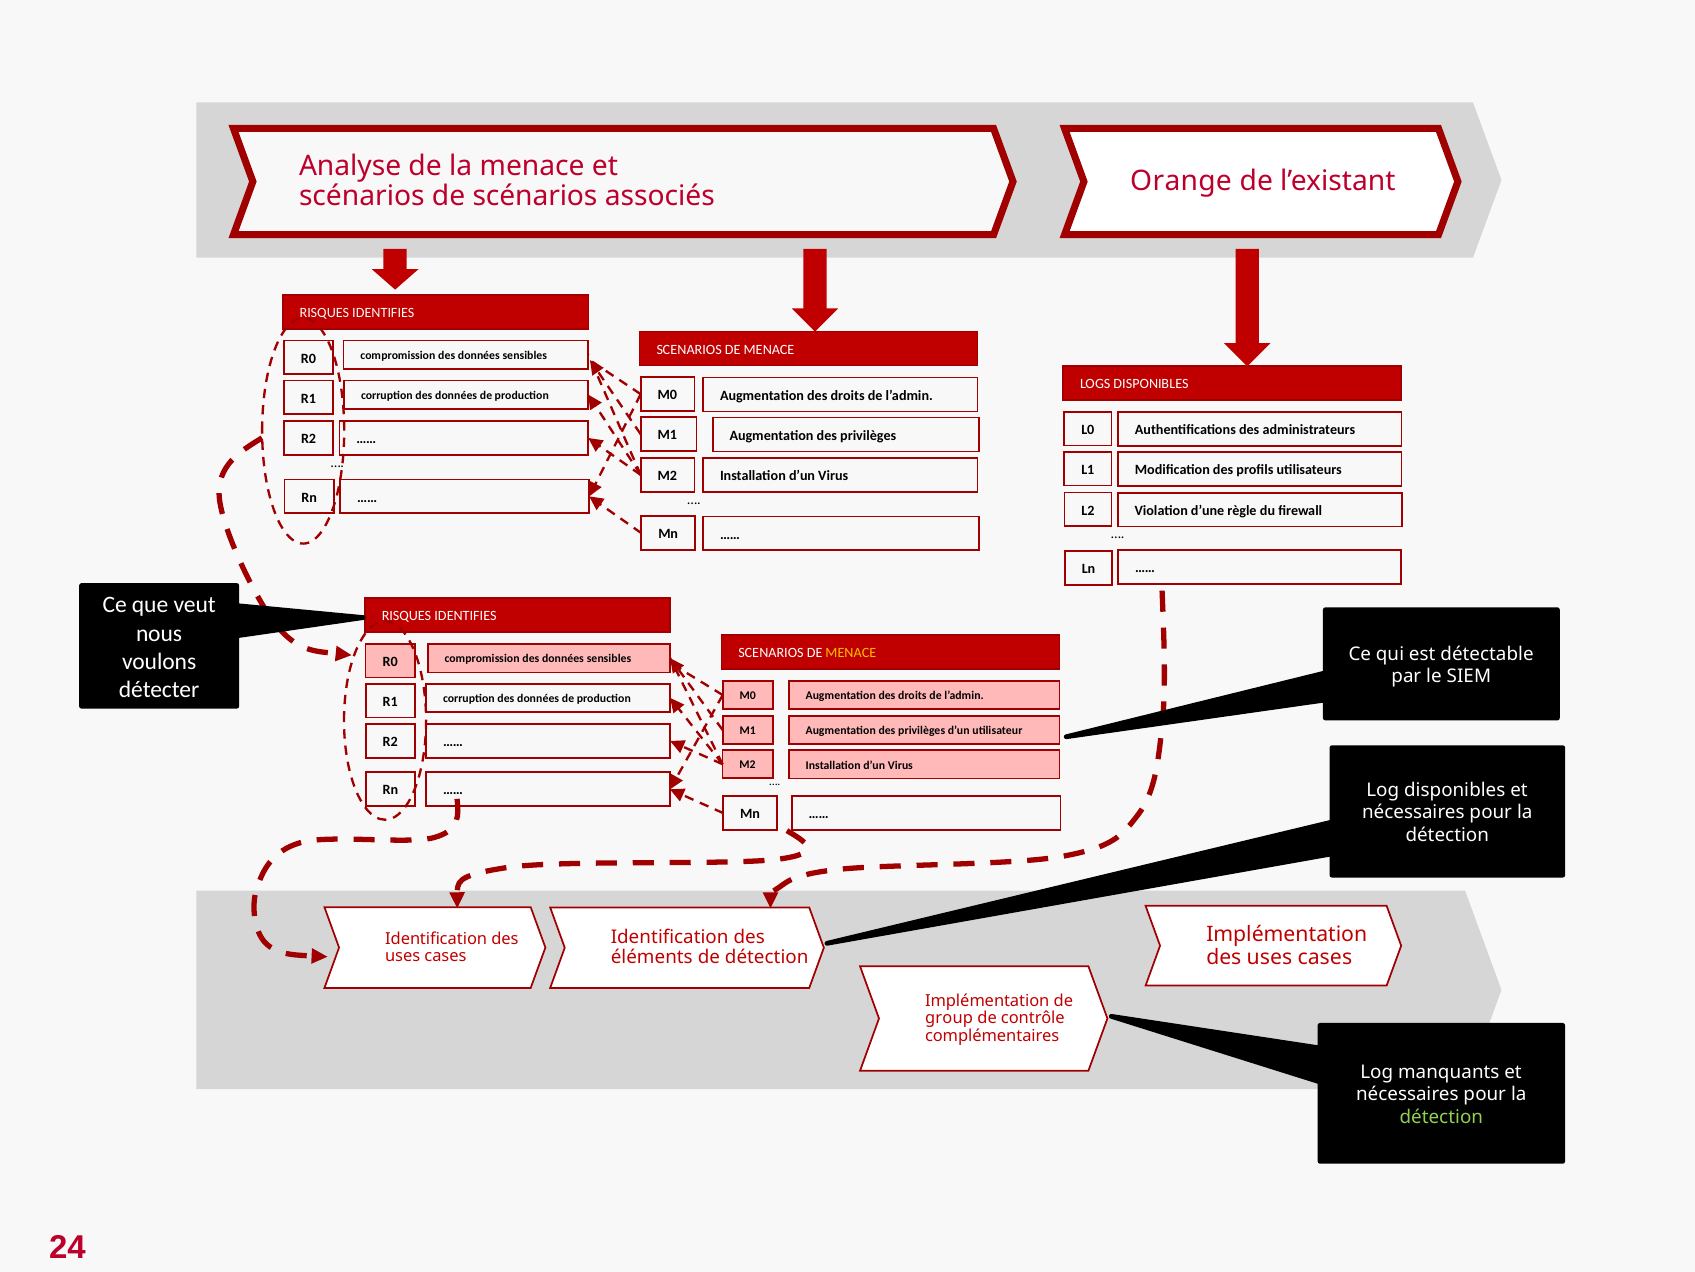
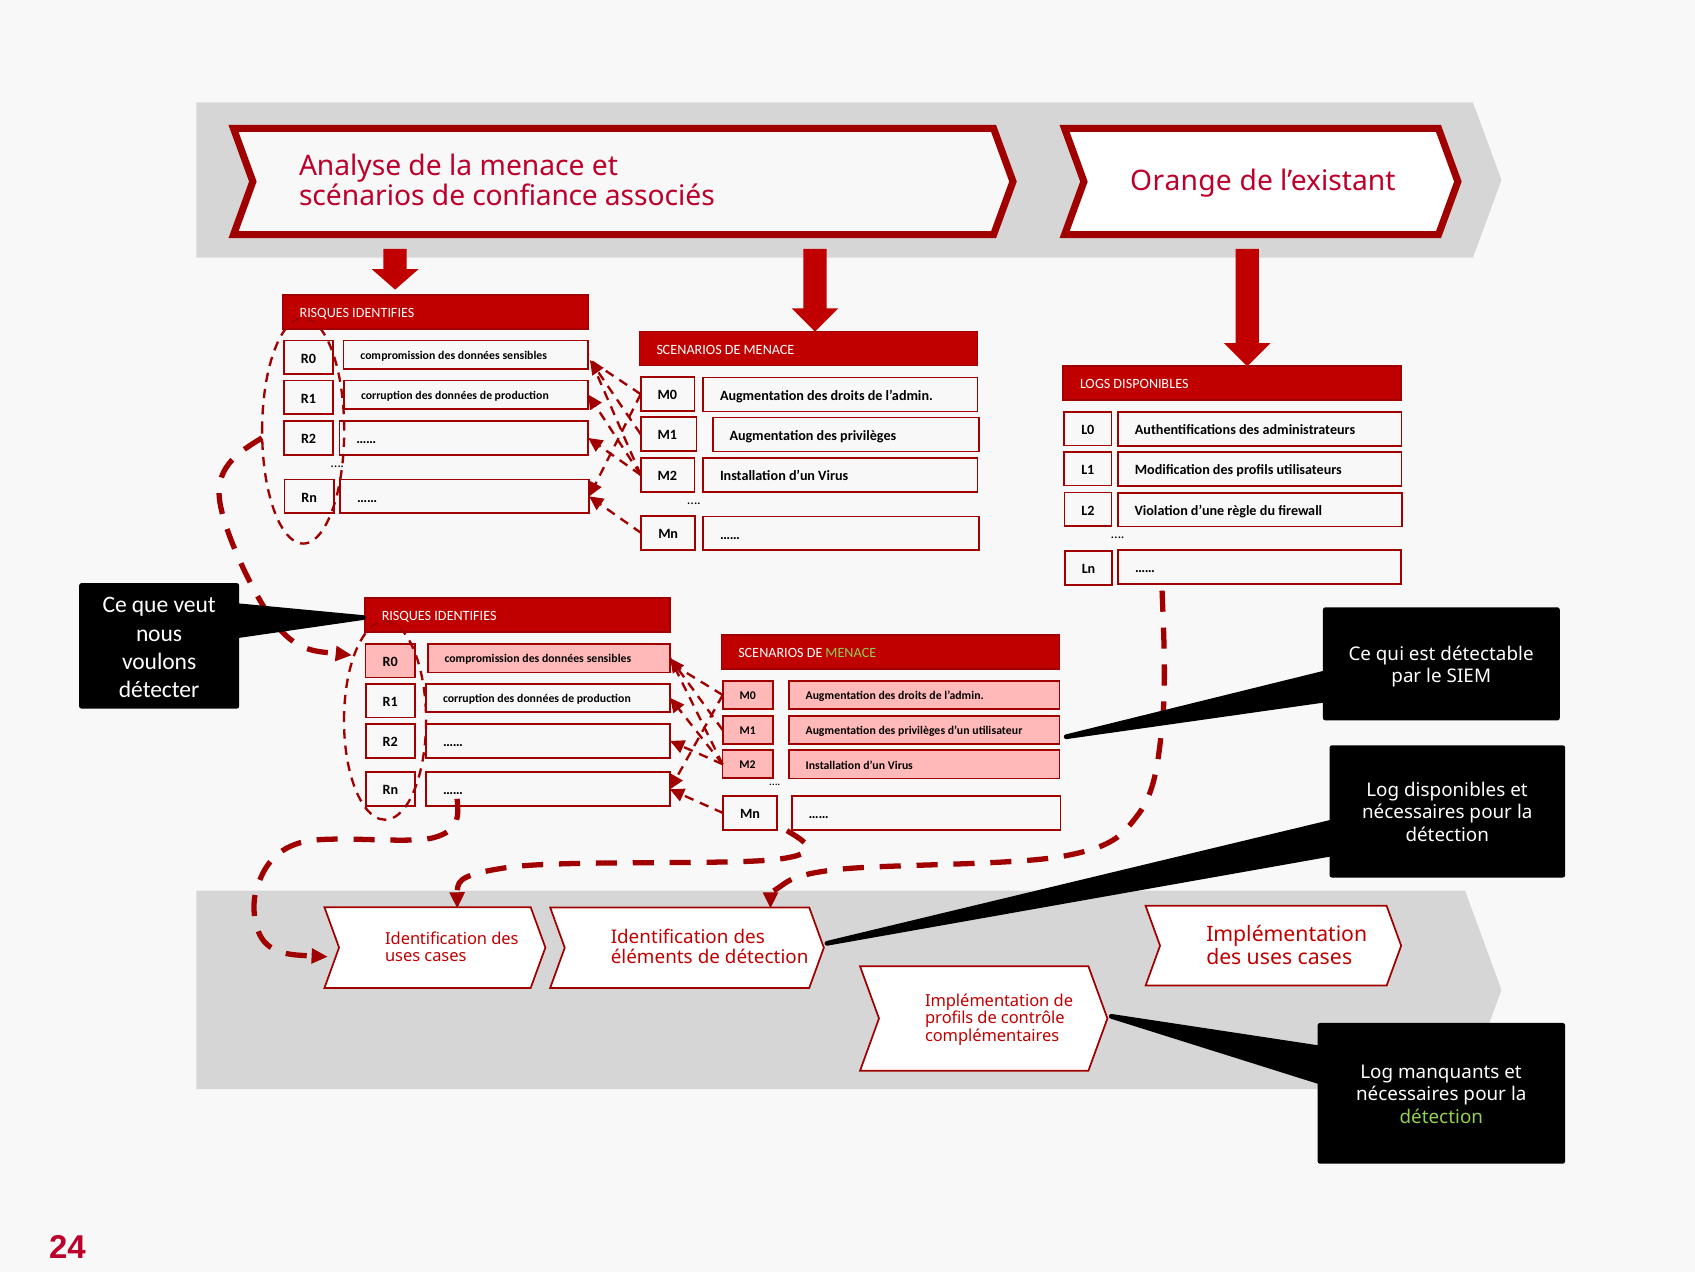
de scénarios: scénarios -> confiance
MENACE at (851, 653) colour: yellow -> light green
group at (949, 1018): group -> profils
